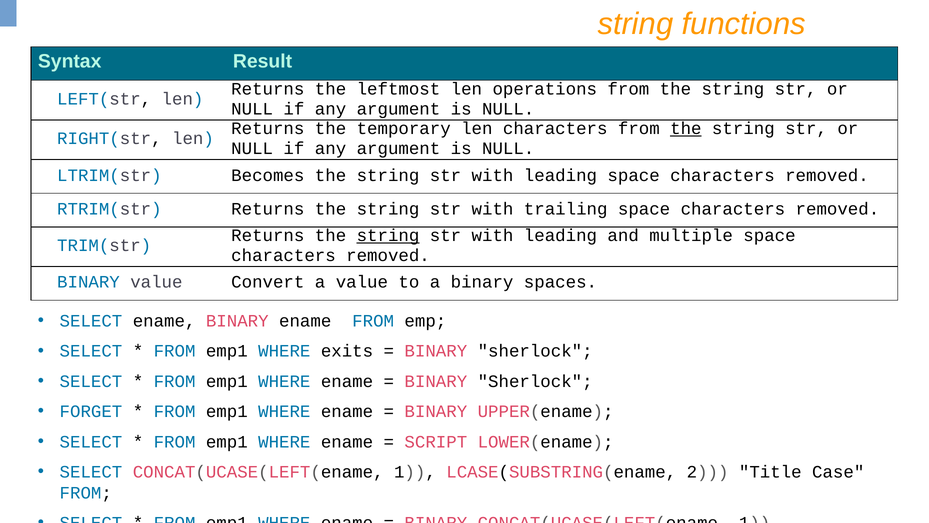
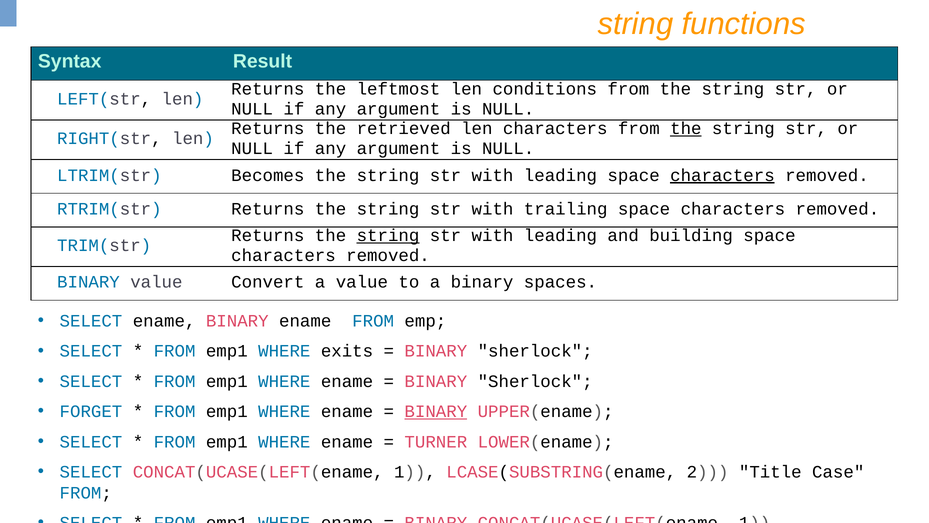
operations: operations -> conditions
temporary: temporary -> retrieved
characters at (722, 175) underline: none -> present
multiple: multiple -> building
BINARY at (436, 411) underline: none -> present
SCRIPT: SCRIPT -> TURNER
